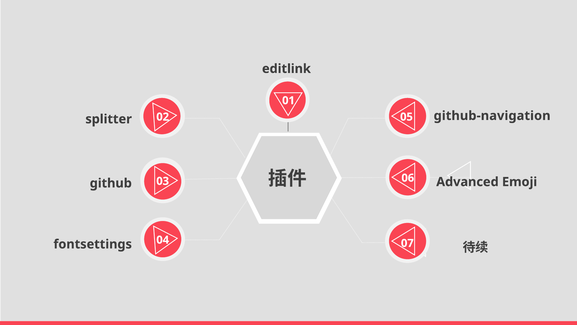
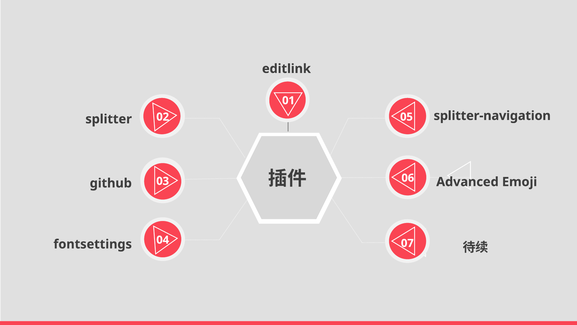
github-navigation: github-navigation -> splitter-navigation
